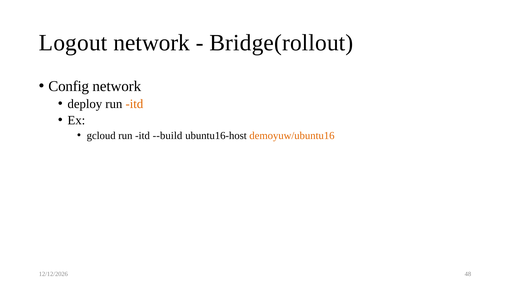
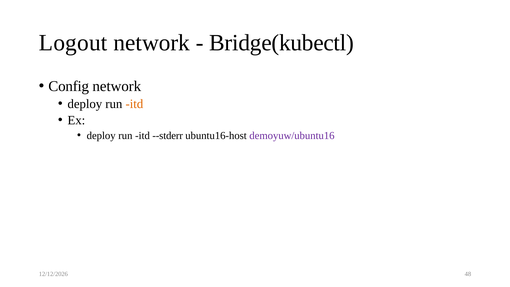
Bridge(rollout: Bridge(rollout -> Bridge(kubectl
gcloud at (101, 136): gcloud -> deploy
--build: --build -> --stderr
demoyuw/ubuntu16 colour: orange -> purple
